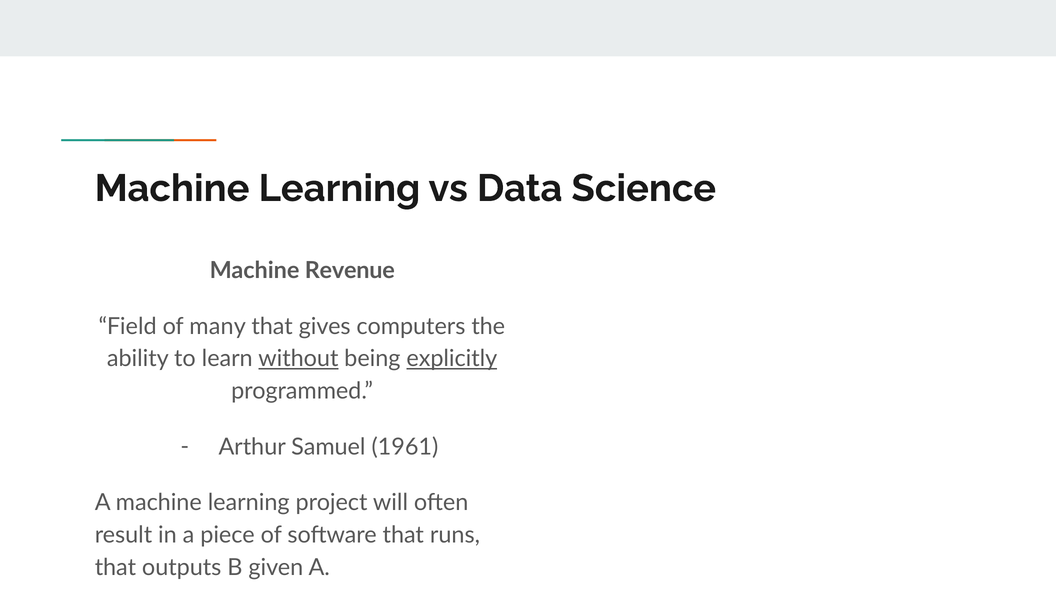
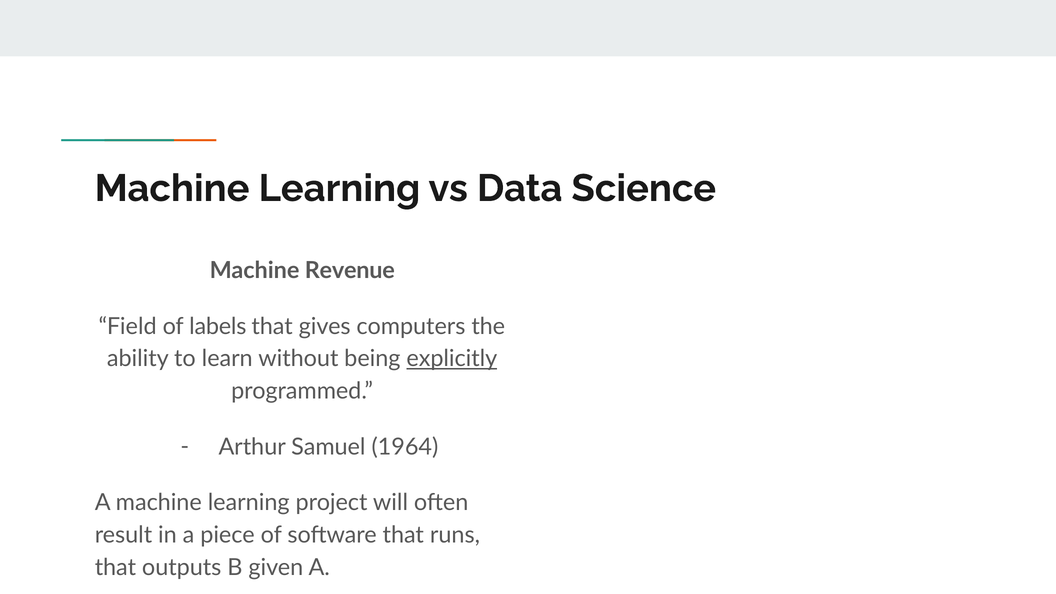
many: many -> labels
without underline: present -> none
1961: 1961 -> 1964
